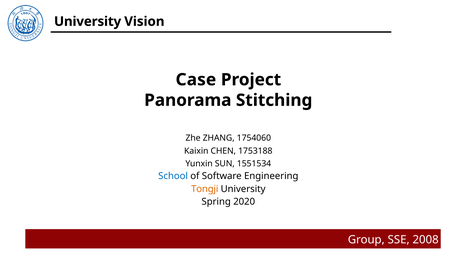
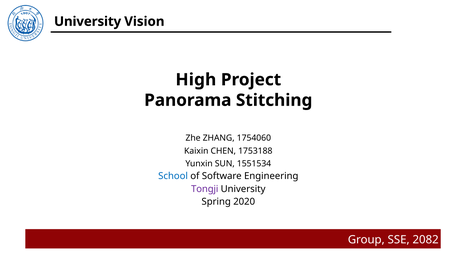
Case: Case -> High
Tongji colour: orange -> purple
2008: 2008 -> 2082
